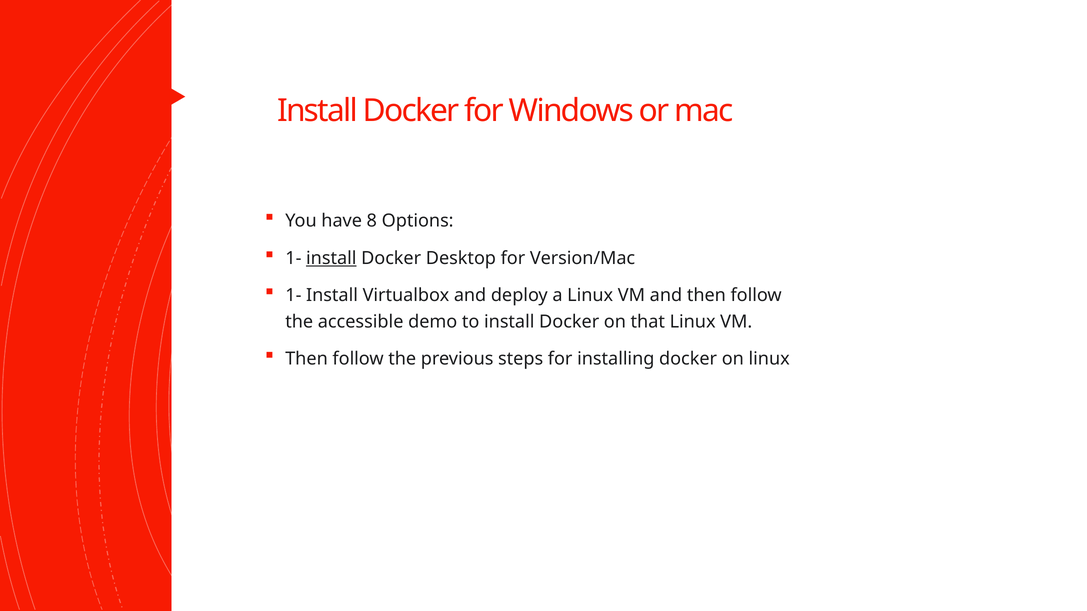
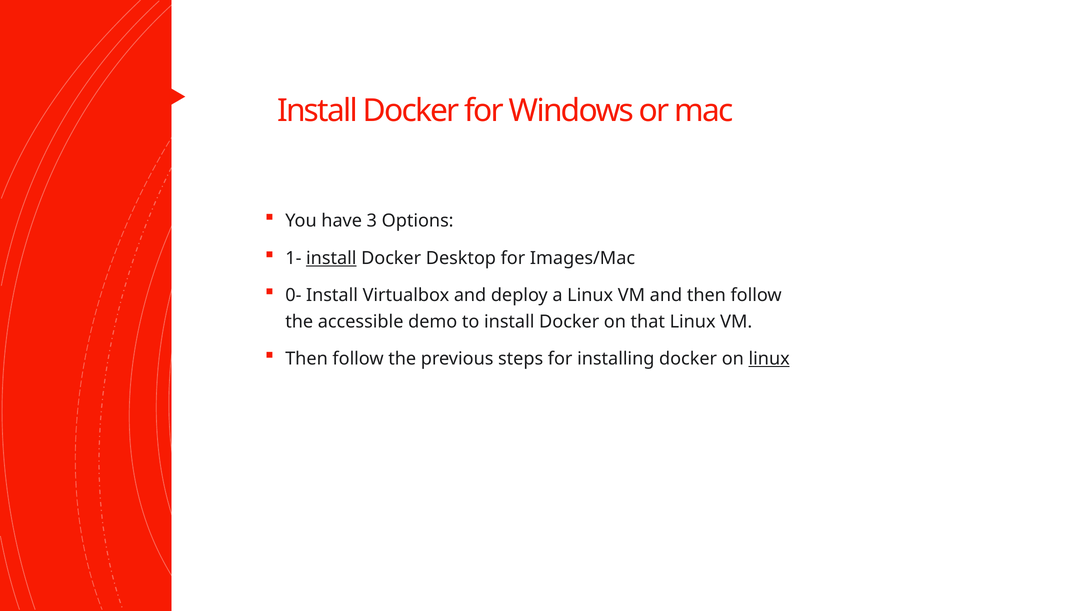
8: 8 -> 3
Version/Mac: Version/Mac -> Images/Mac
1- at (293, 296): 1- -> 0-
linux at (769, 359) underline: none -> present
